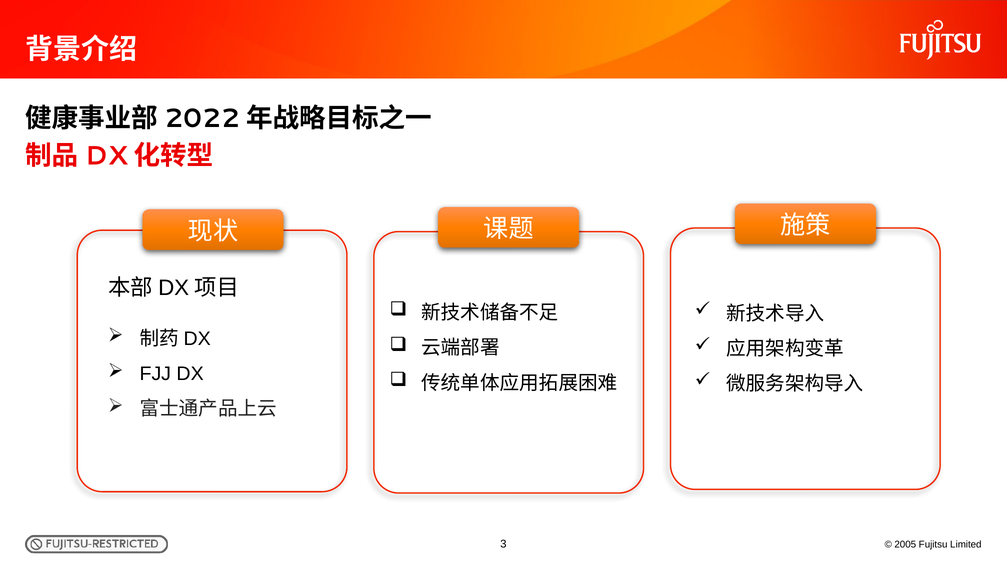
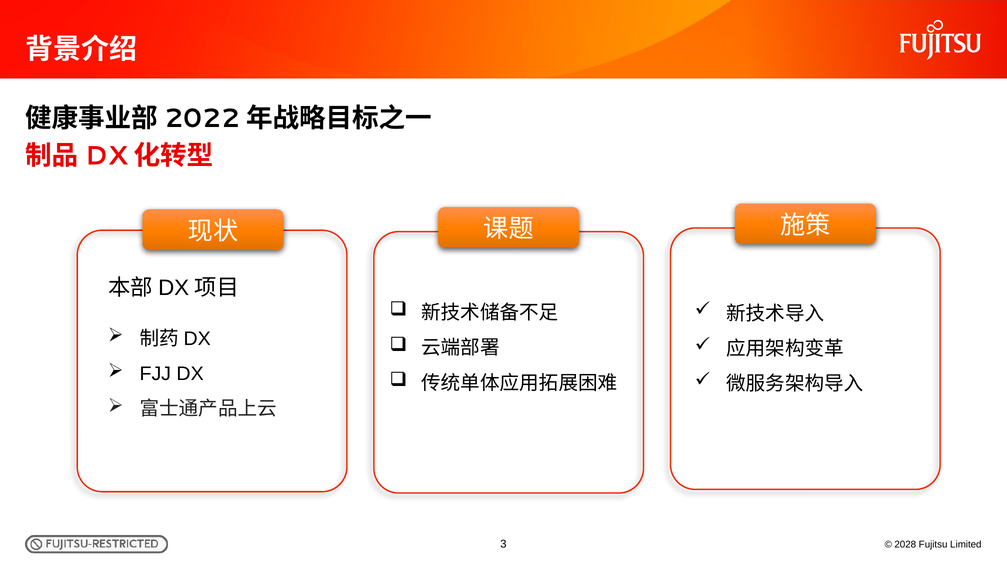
2005: 2005 -> 2028
